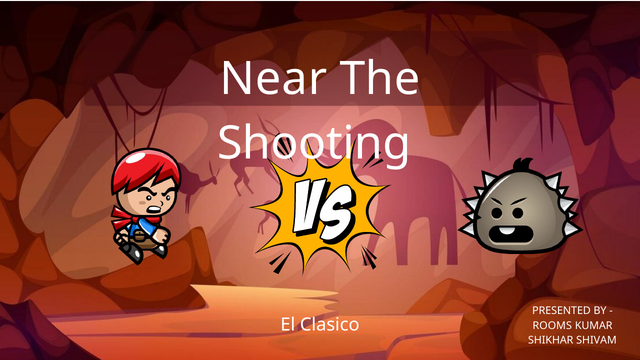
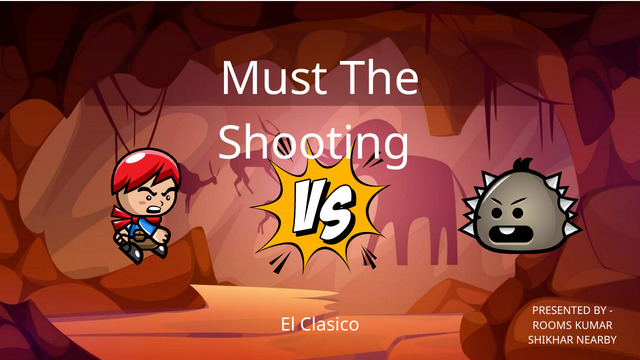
Near: Near -> Must
SHIVAM: SHIVAM -> NEARBY
